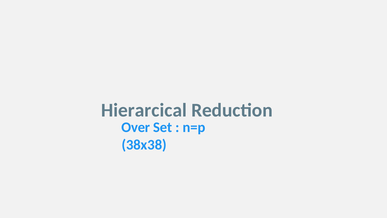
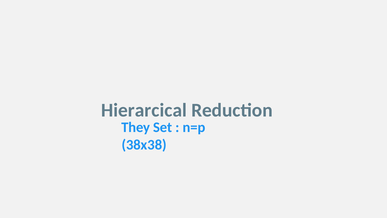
Over: Over -> They
